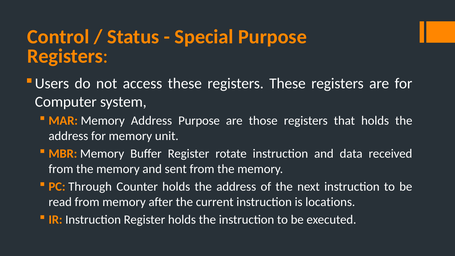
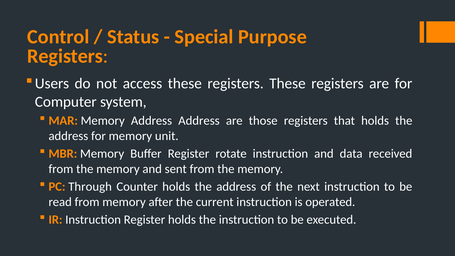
Address Purpose: Purpose -> Address
locations: locations -> operated
